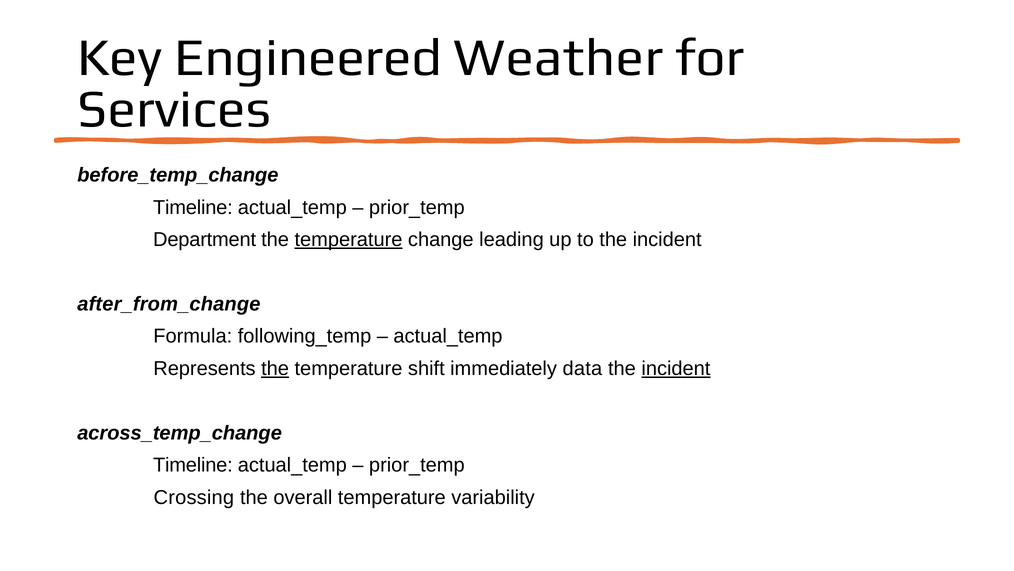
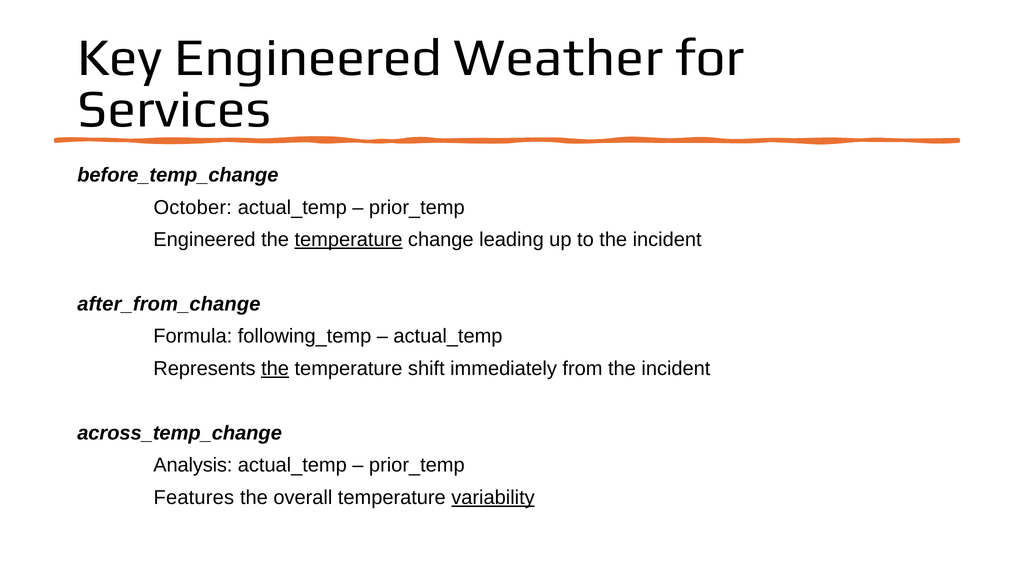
Timeline at (193, 207): Timeline -> October
Department at (205, 239): Department -> Engineered
data: data -> from
incident at (676, 368) underline: present -> none
Timeline at (193, 465): Timeline -> Analysis
Crossing: Crossing -> Features
variability underline: none -> present
